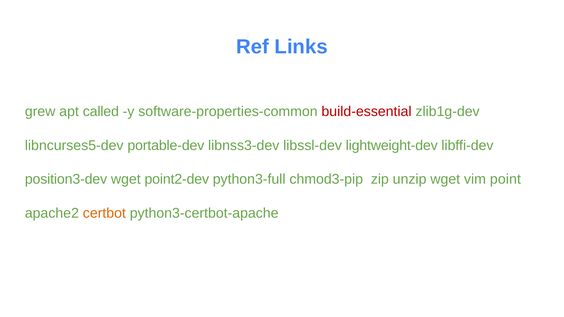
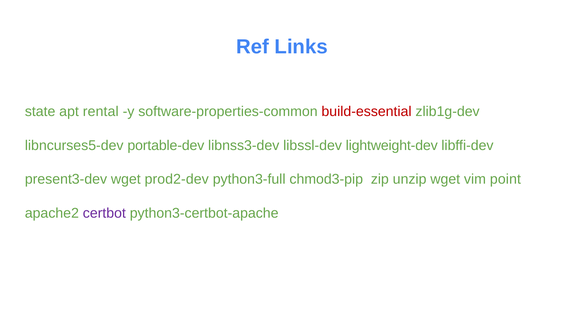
grew: grew -> state
called: called -> rental
position3-dev: position3-dev -> present3-dev
point2-dev: point2-dev -> prod2-dev
certbot colour: orange -> purple
